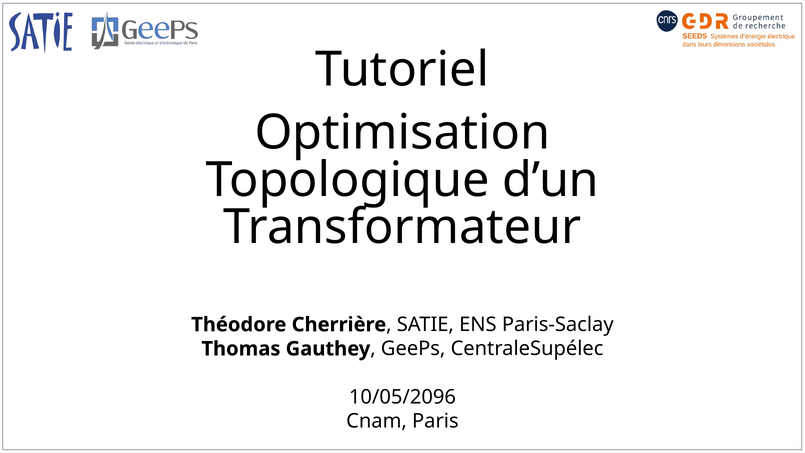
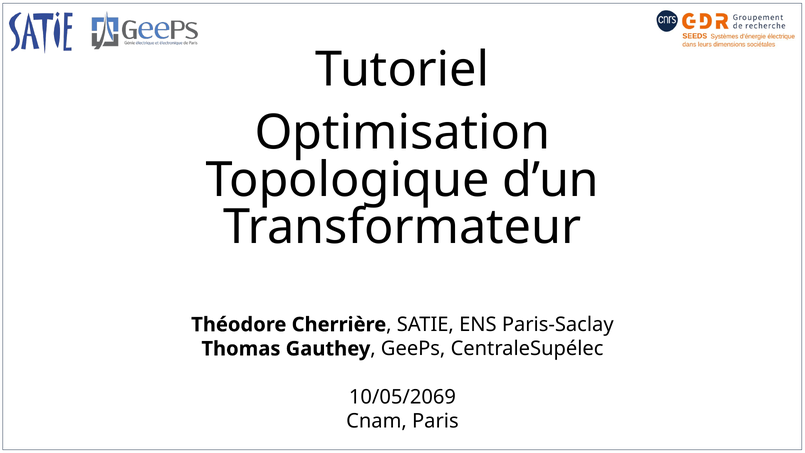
10/05/2096: 10/05/2096 -> 10/05/2069
